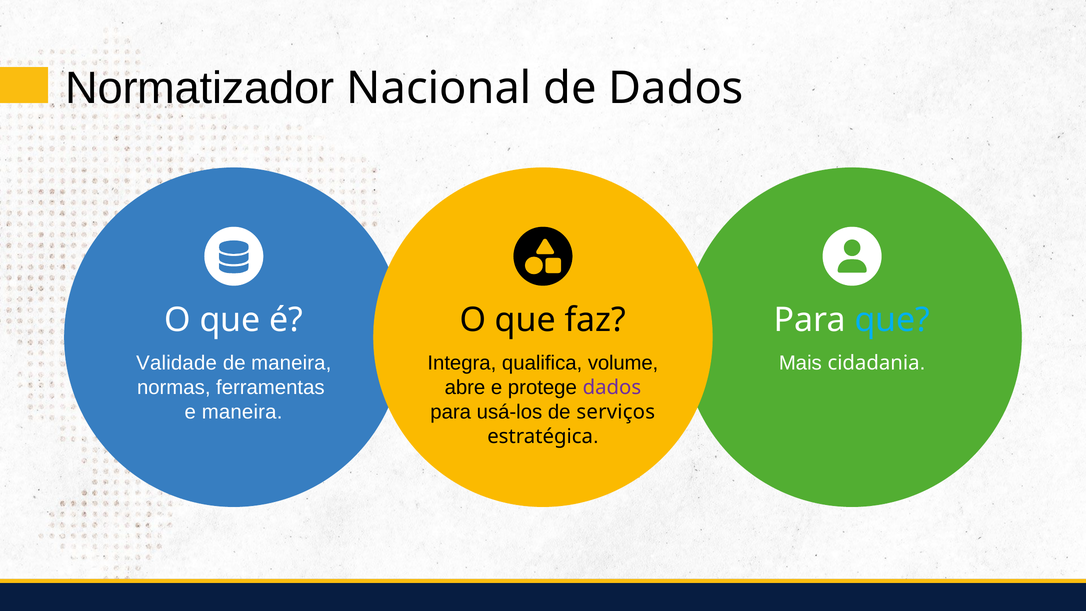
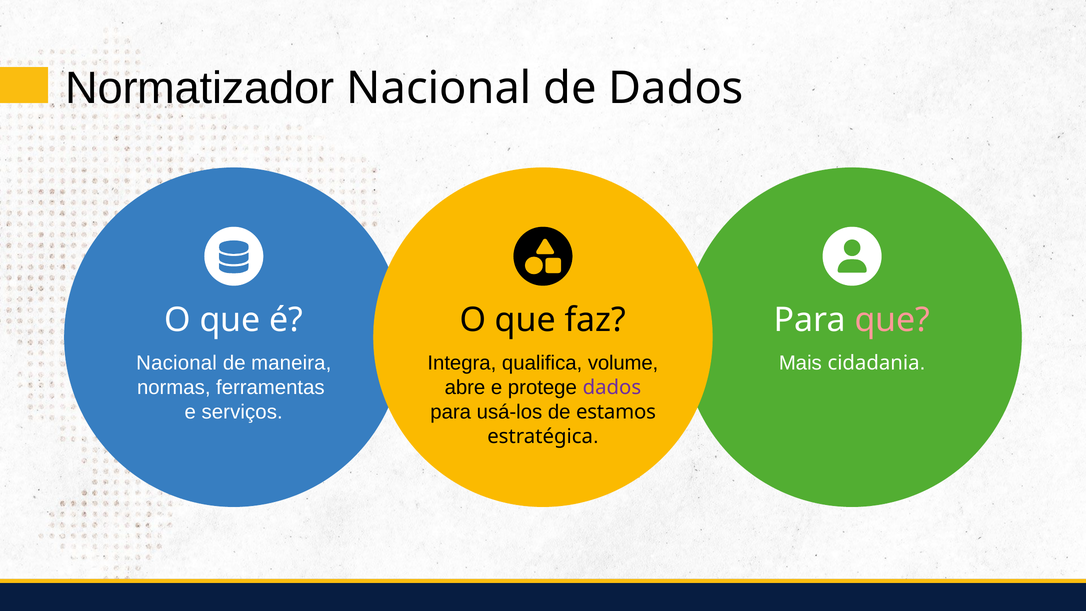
que at (892, 320) colour: light blue -> pink
Validade at (177, 363): Validade -> Nacional
e maneira: maneira -> serviços
serviços: serviços -> estamos
